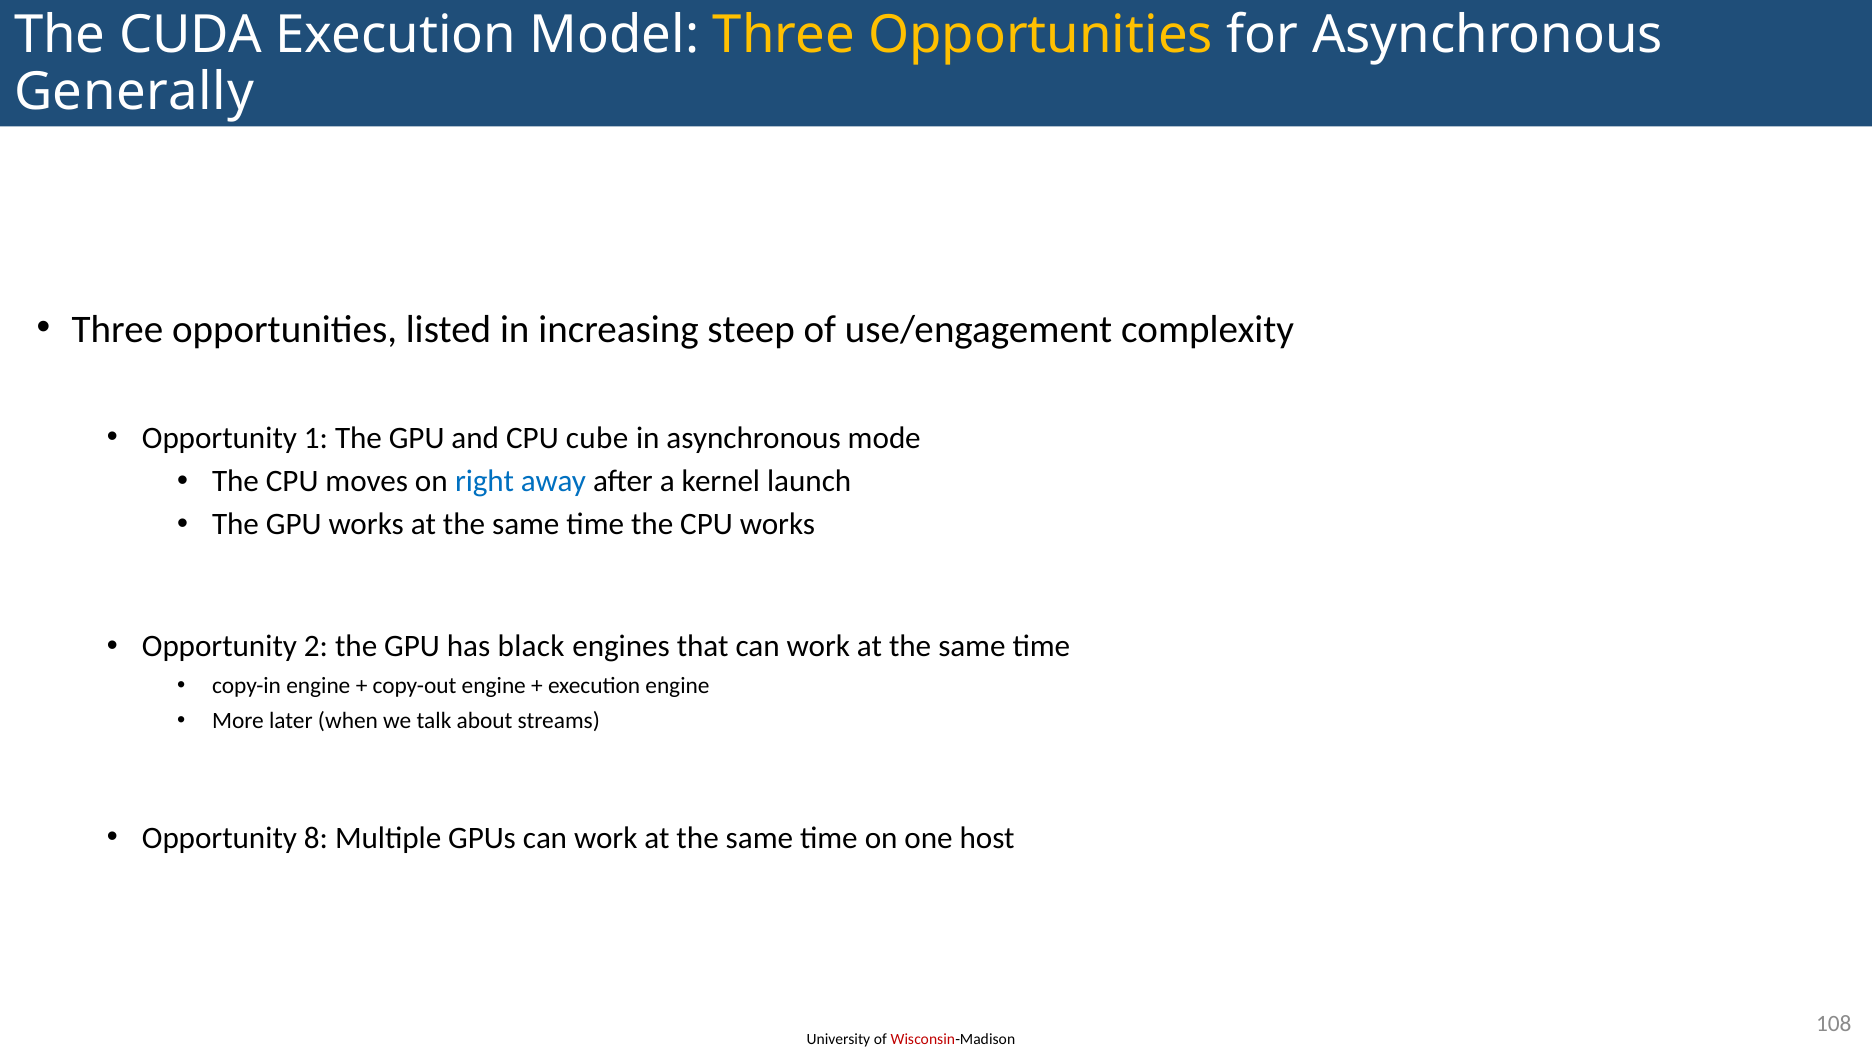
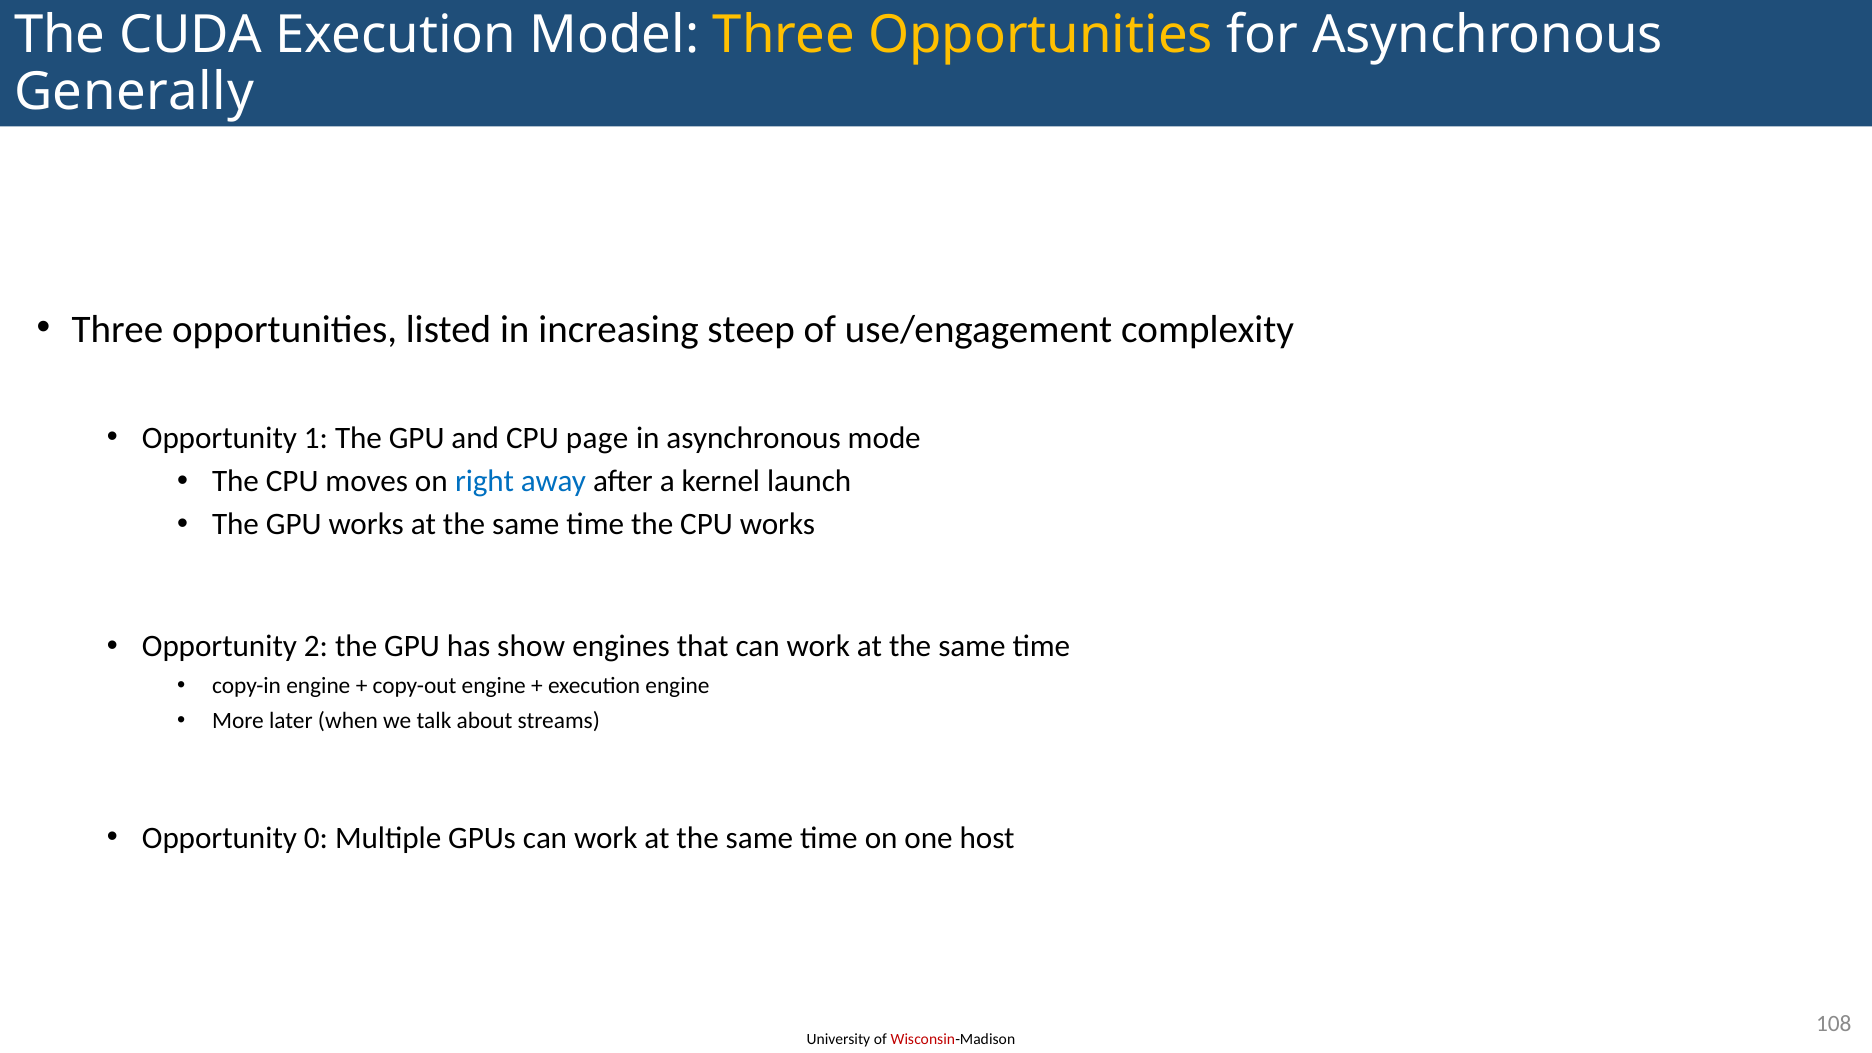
cube: cube -> page
black: black -> show
8: 8 -> 0
